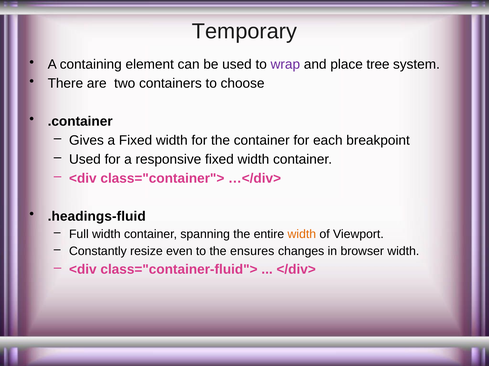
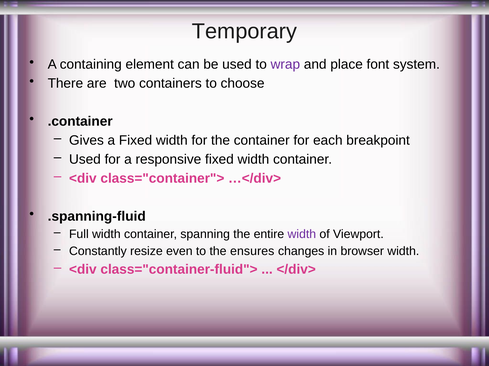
tree: tree -> font
.headings-fluid: .headings-fluid -> .spanning-fluid
width at (302, 235) colour: orange -> purple
